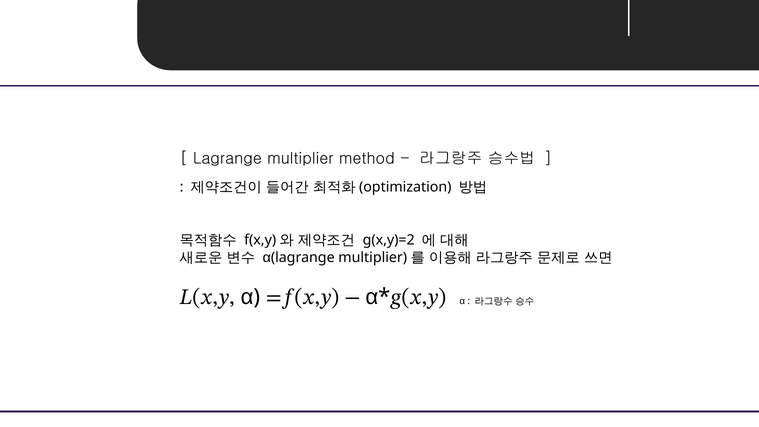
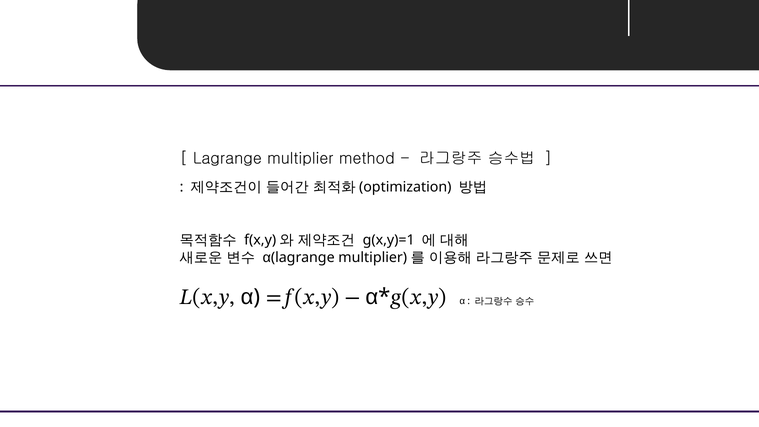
g(x,y)=2: g(x,y)=2 -> g(x,y)=1
